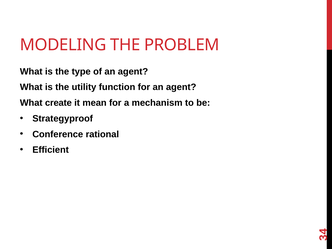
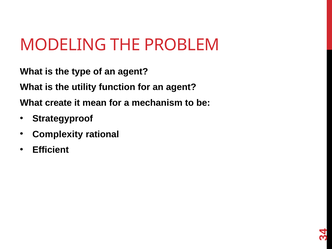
Conference: Conference -> Complexity
